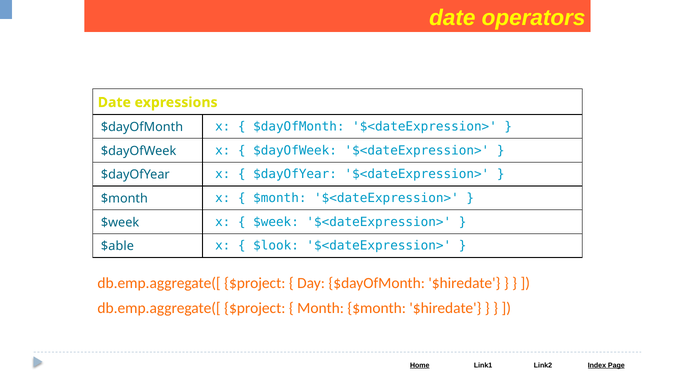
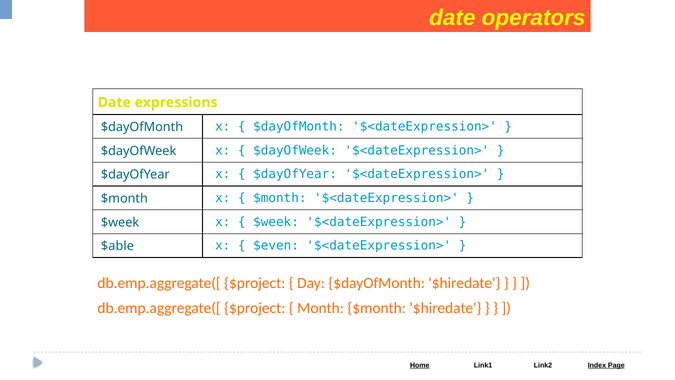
$look: $look -> $even
